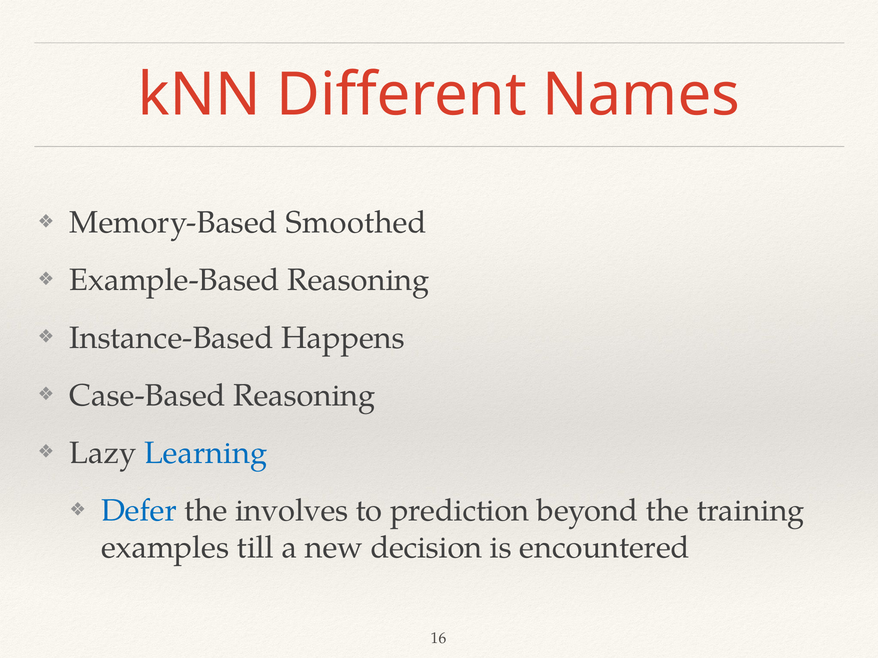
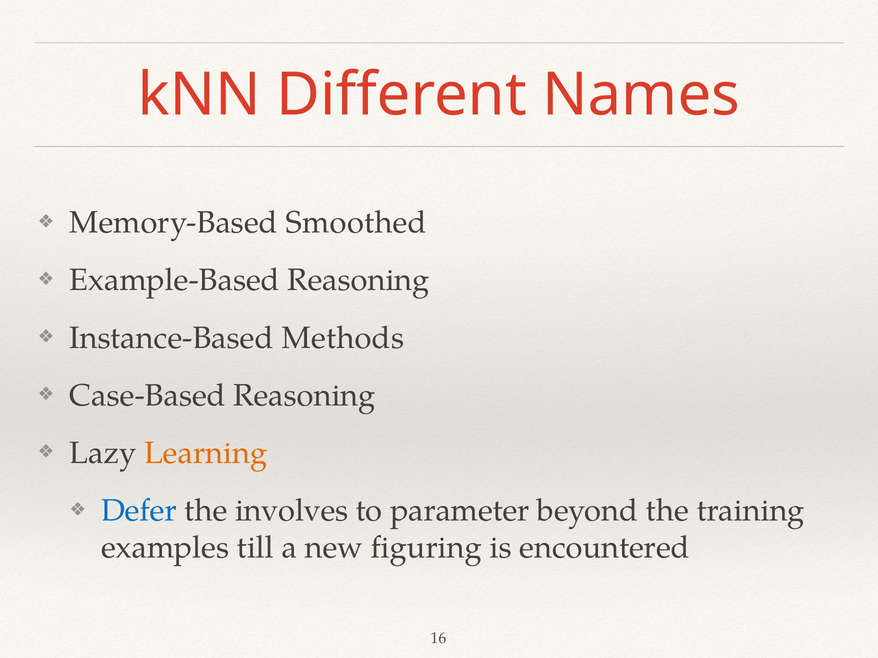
Happens: Happens -> Methods
Learning colour: blue -> orange
prediction: prediction -> parameter
decision: decision -> figuring
